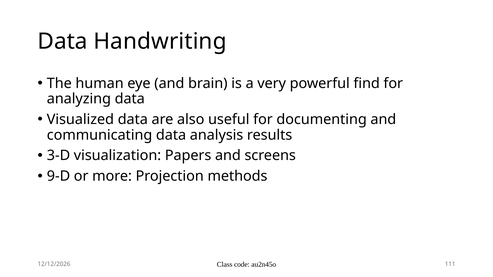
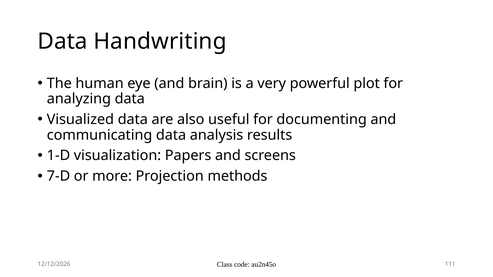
find: find -> plot
3-D: 3-D -> 1-D
9-D: 9-D -> 7-D
